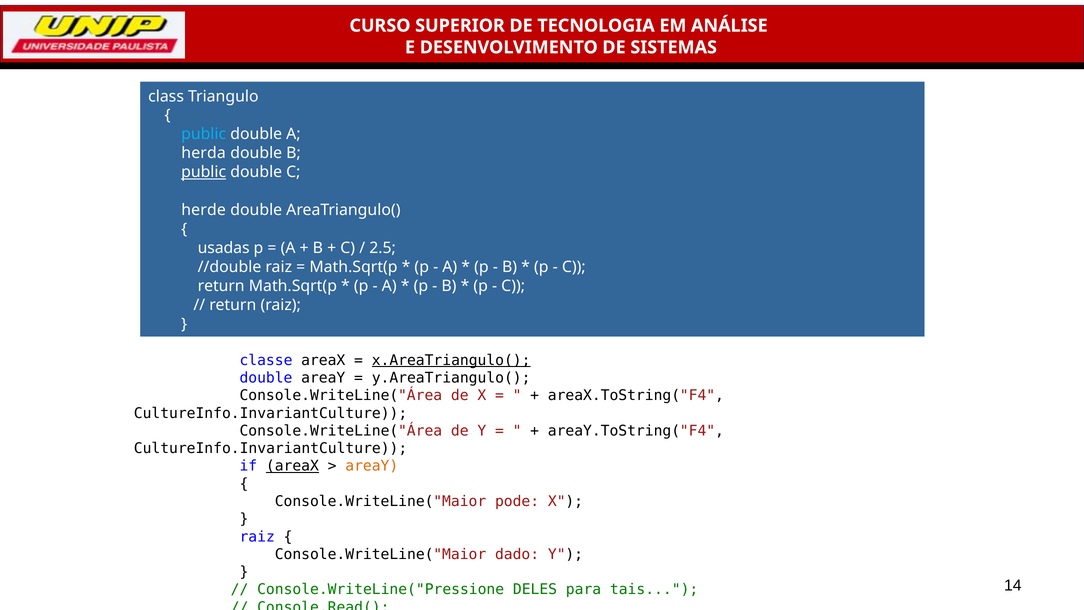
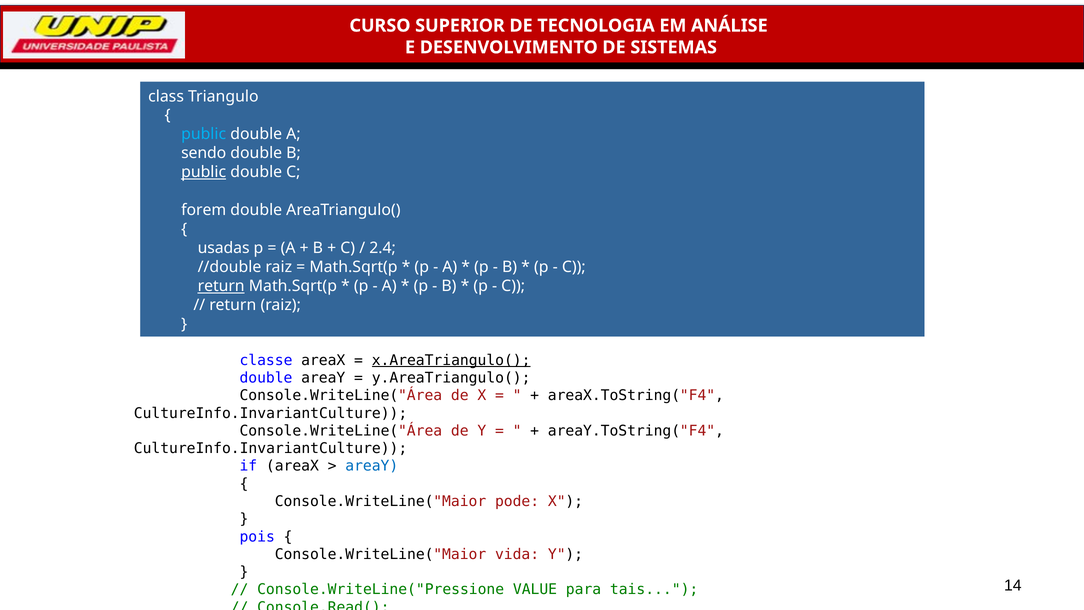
herda: herda -> sendo
herde: herde -> forem
2.5: 2.5 -> 2.4
return at (221, 286) underline: none -> present
areaX at (292, 466) underline: present -> none
areaY at (372, 466) colour: orange -> blue
raiz at (257, 536): raiz -> pois
dado: dado -> vida
DELES: DELES -> VALUE
